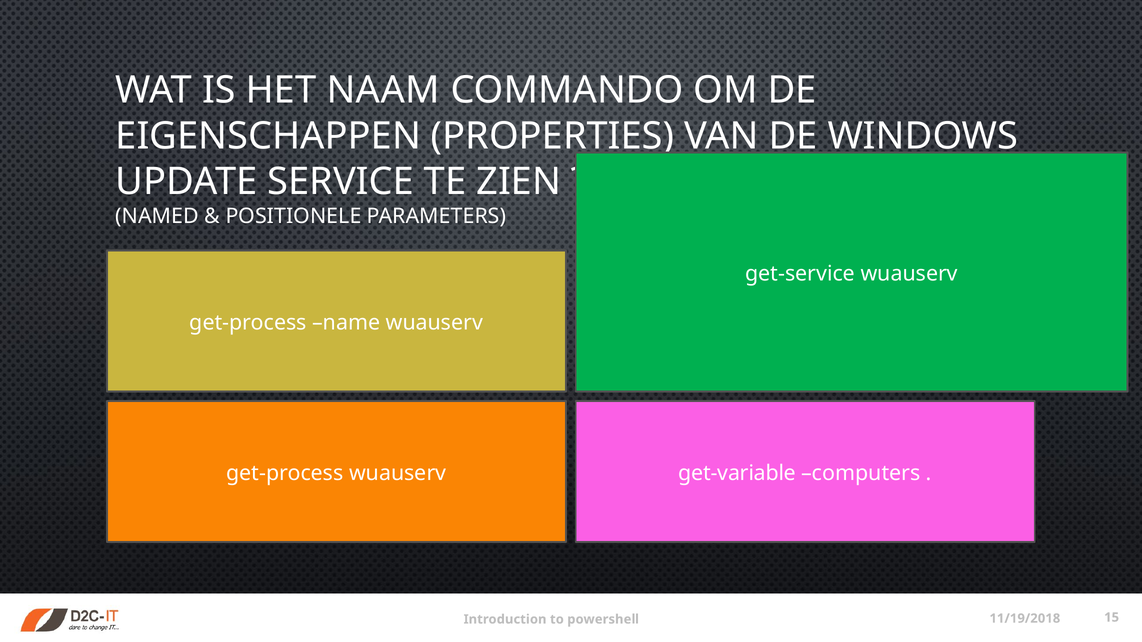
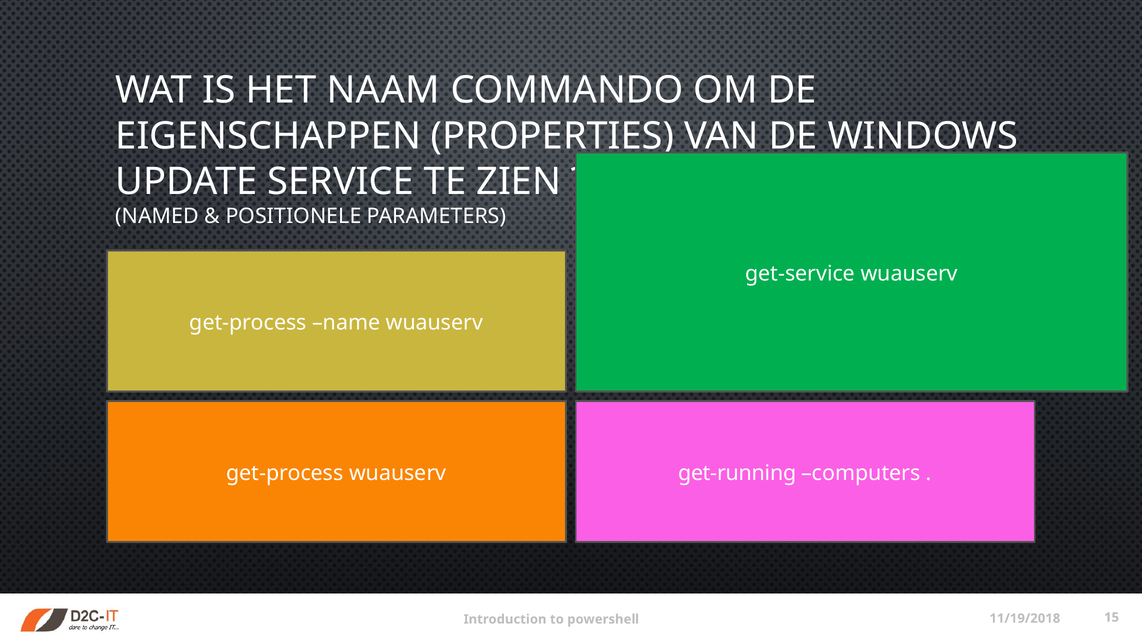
get-variable: get-variable -> get-running
